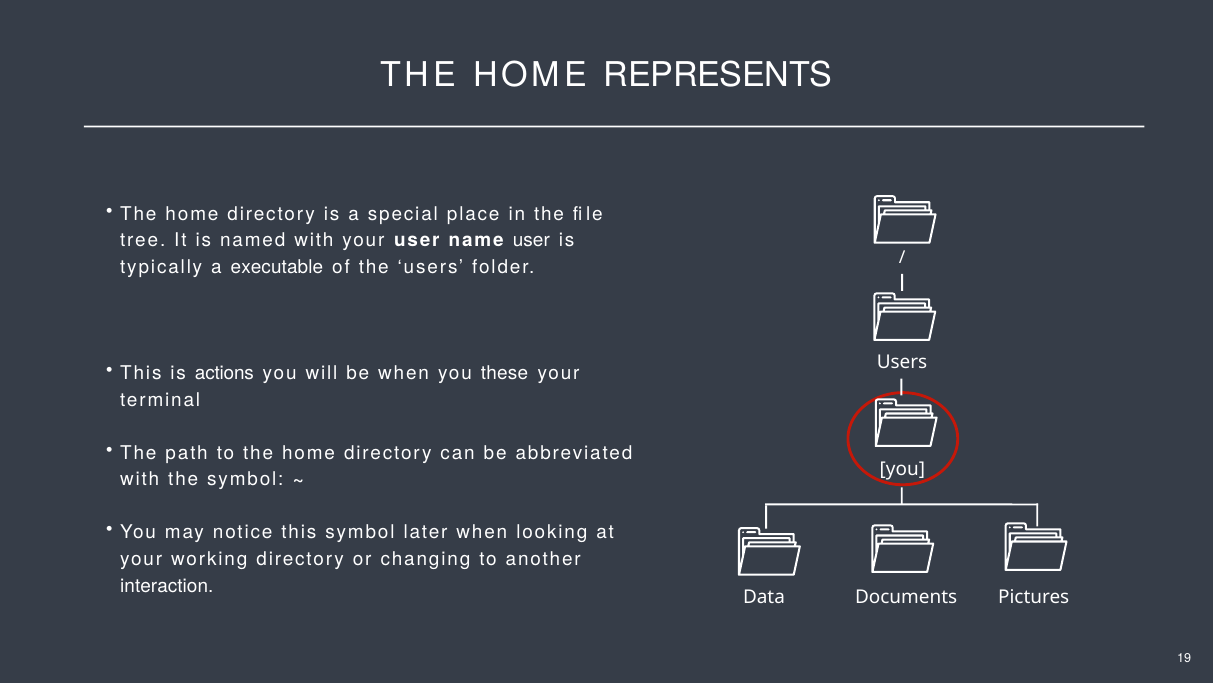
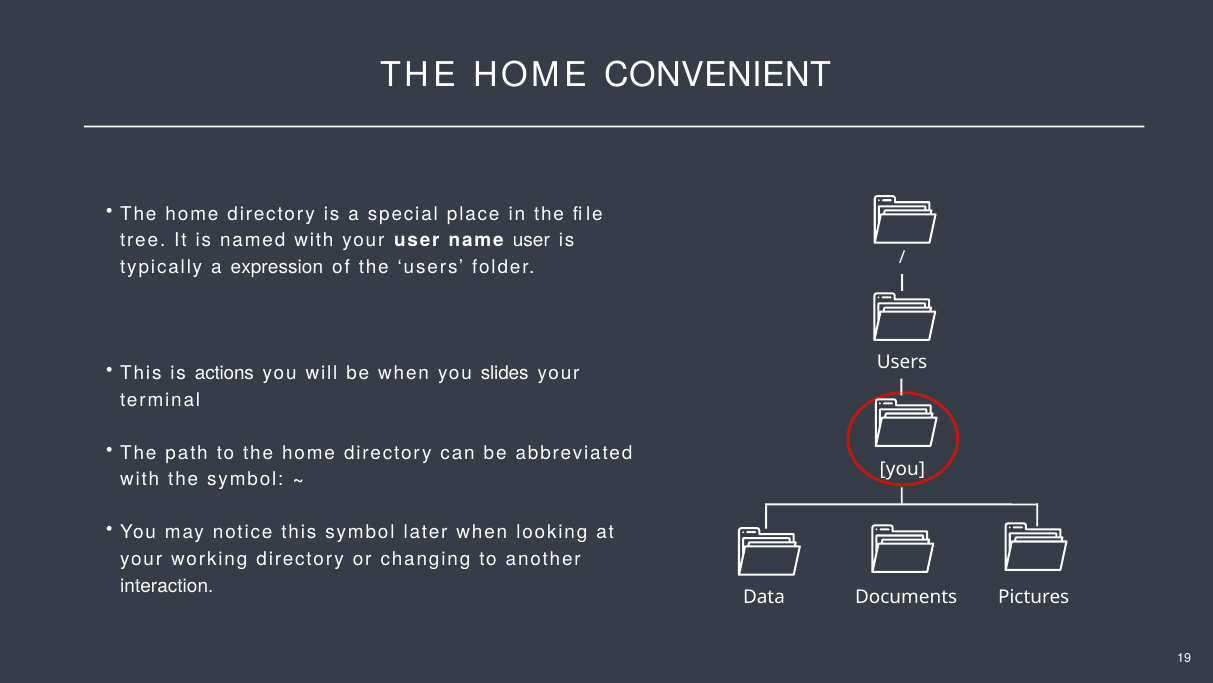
REPRESENTS: REPRESENTS -> CONVENIENT
executable: executable -> expression
these: these -> slides
